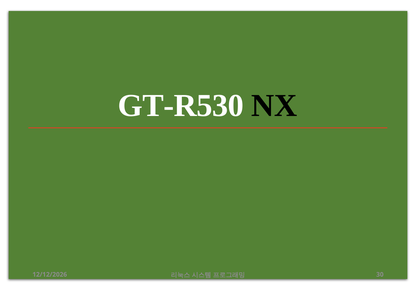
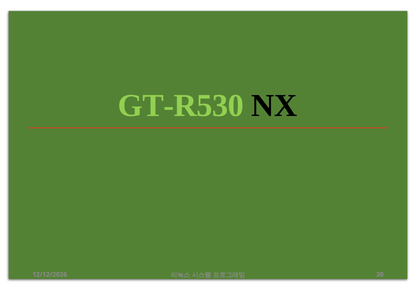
GT-R530 colour: white -> light green
